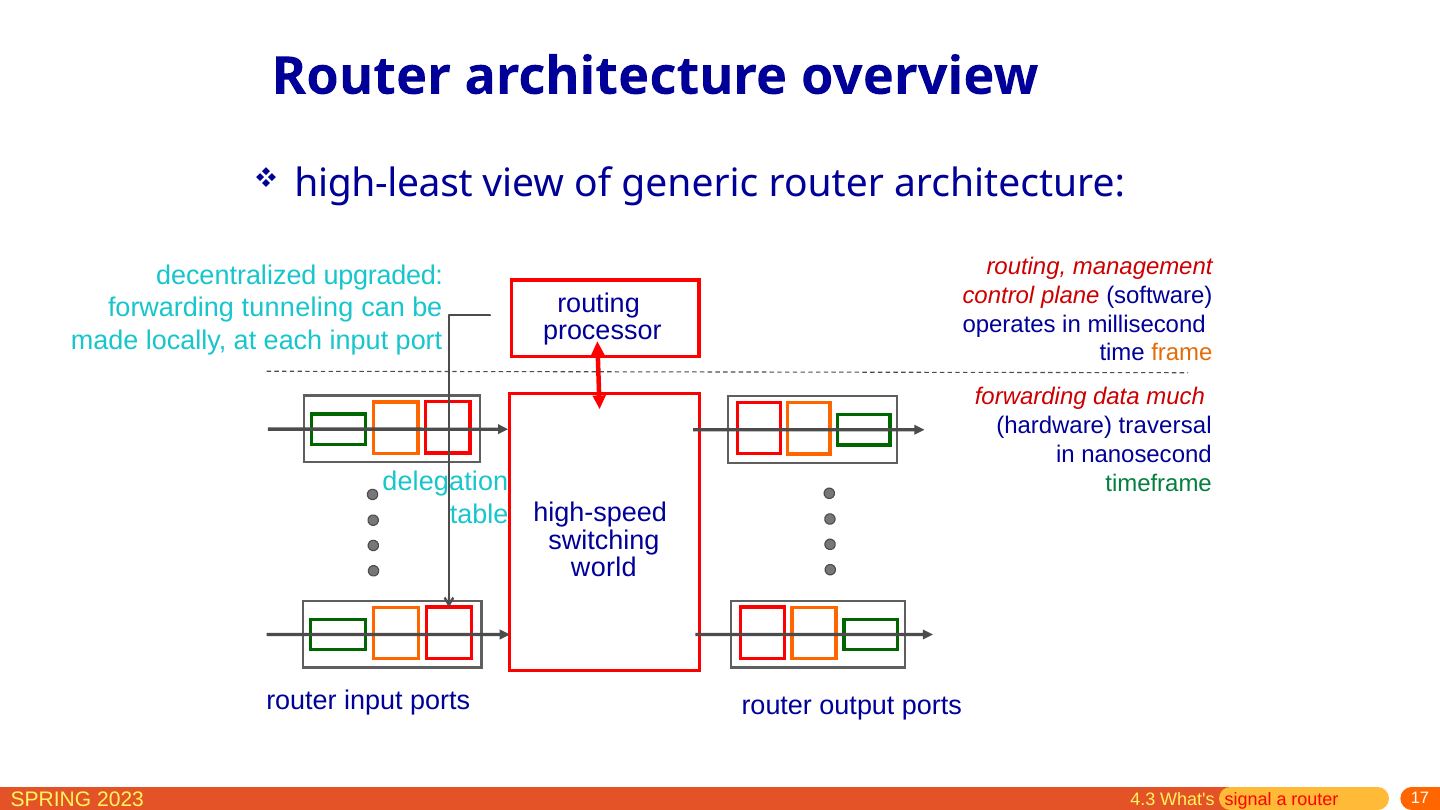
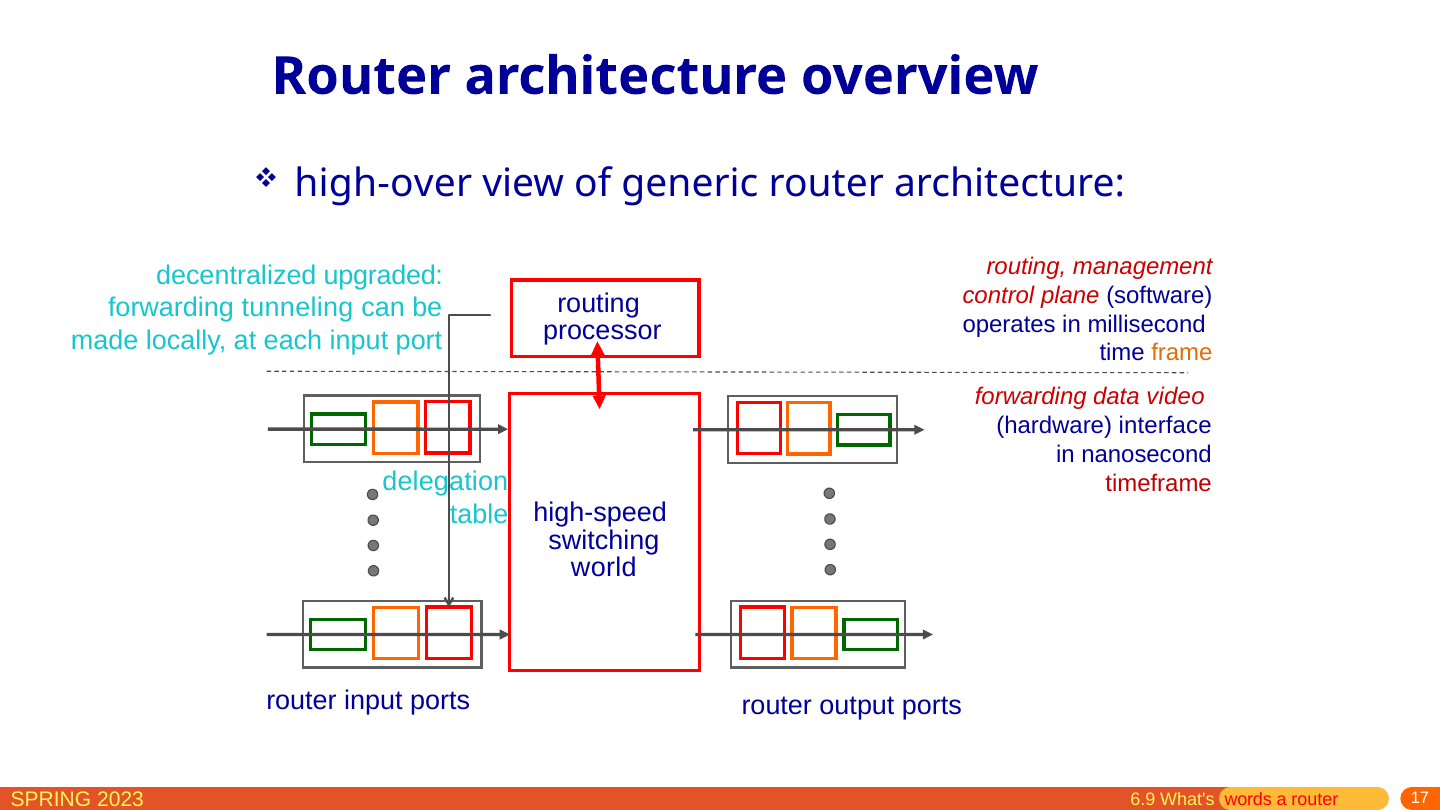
high-least: high-least -> high-over
much: much -> video
traversal: traversal -> interface
timeframe colour: green -> red
4.3: 4.3 -> 6.9
signal: signal -> words
